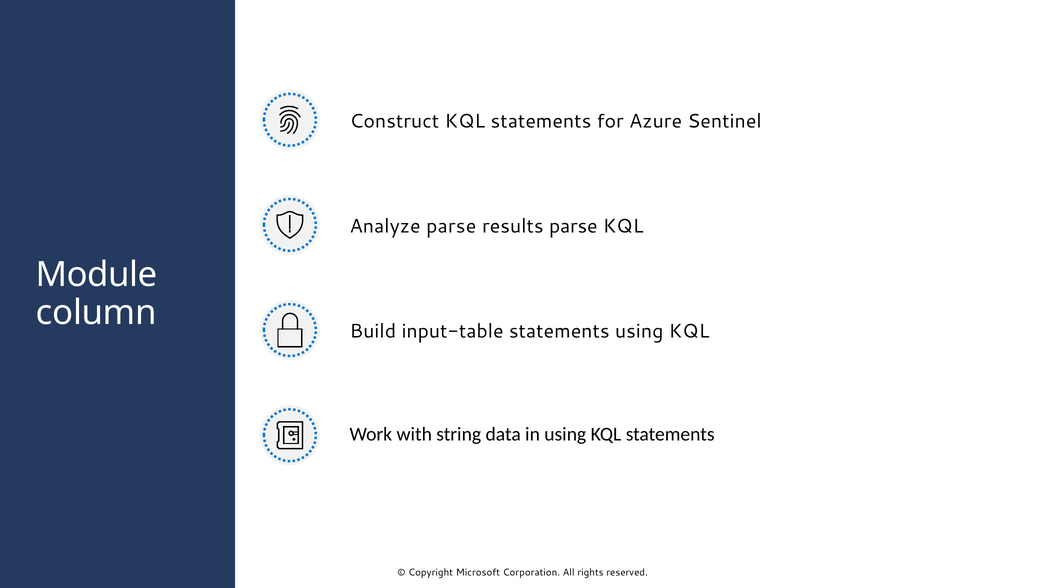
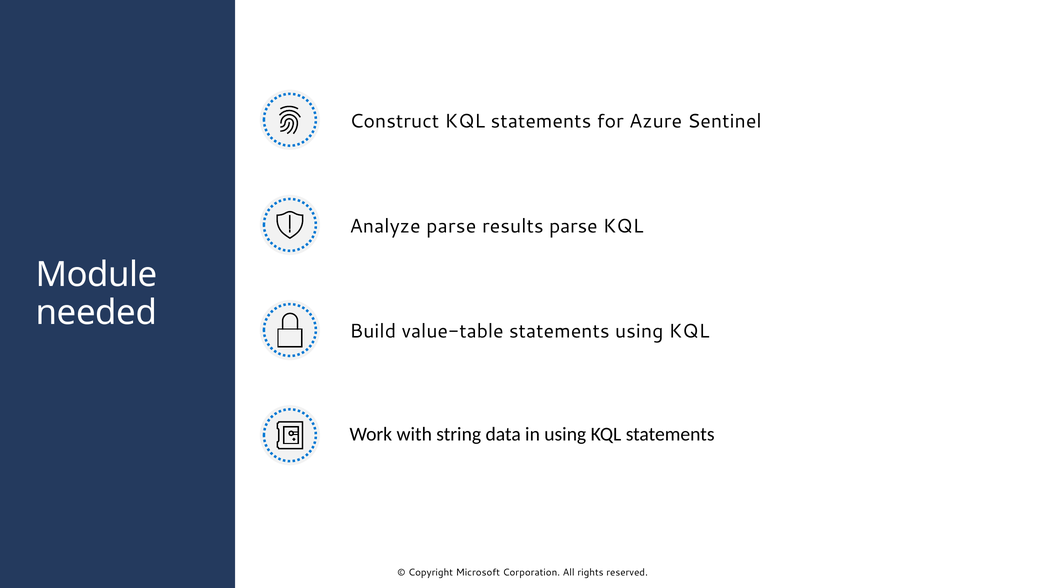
column: column -> needed
input-table: input-table -> value-table
